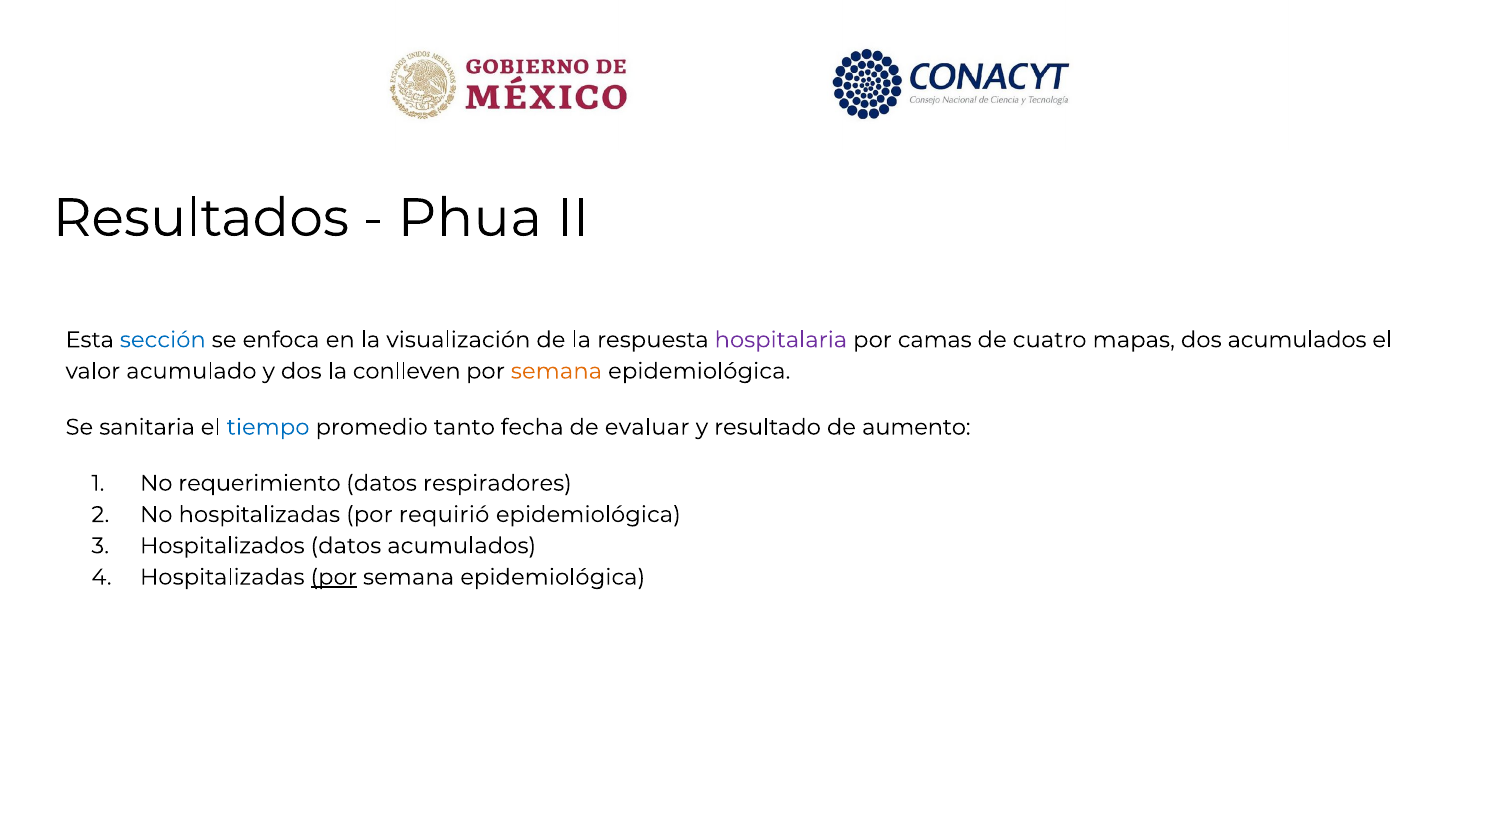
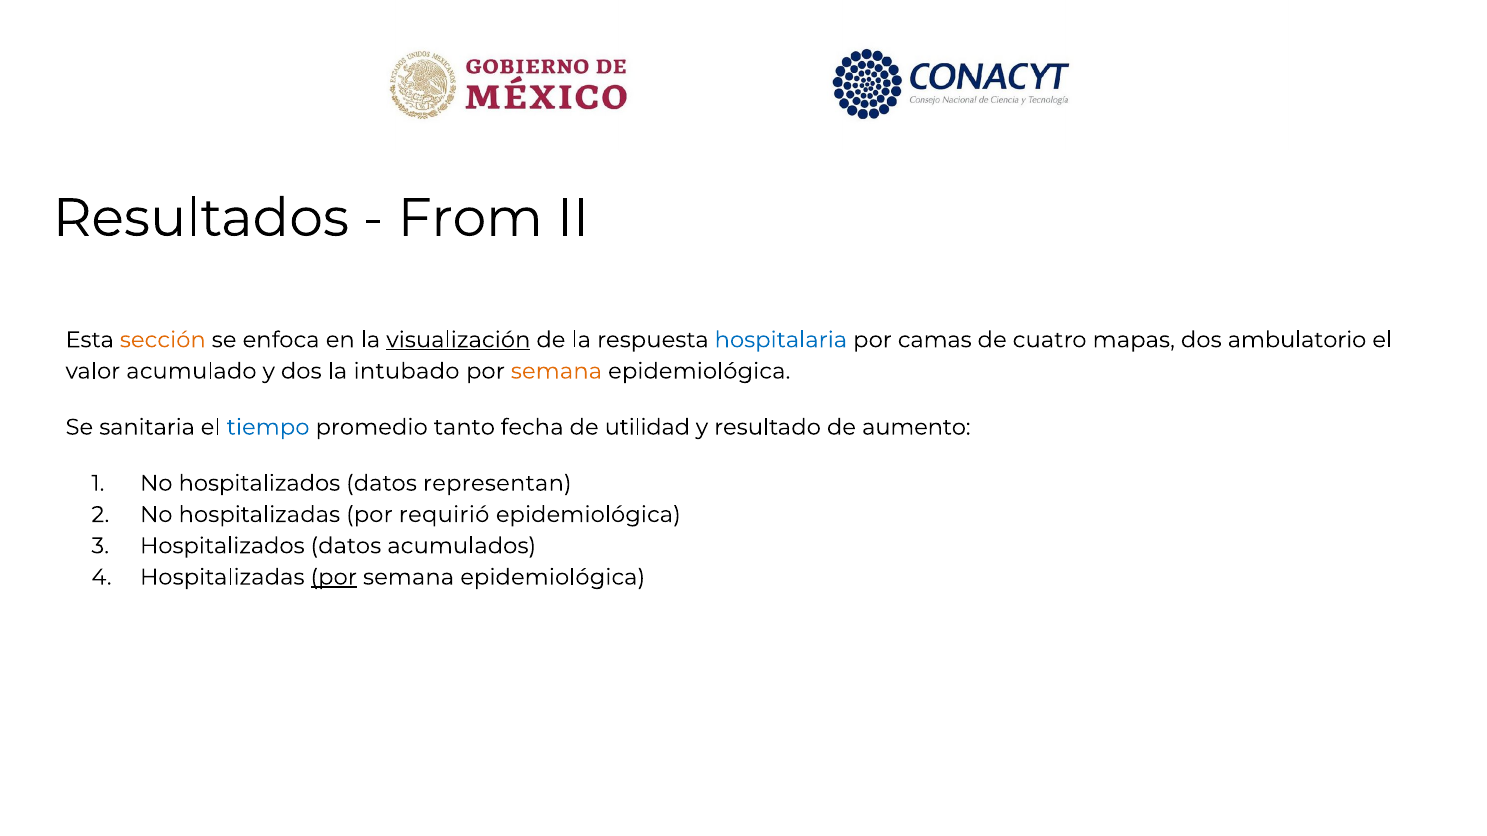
Phua: Phua -> From
sección colour: blue -> orange
visualización underline: none -> present
hospitalaria colour: purple -> blue
dos acumulados: acumulados -> ambulatorio
conlleven: conlleven -> intubado
evaluar: evaluar -> utilidad
No requerimiento: requerimiento -> hospitalizados
respiradores: respiradores -> representan
